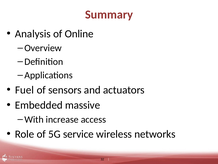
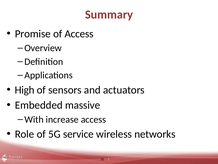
Analysis: Analysis -> Promise
of Online: Online -> Access
Fuel: Fuel -> High
